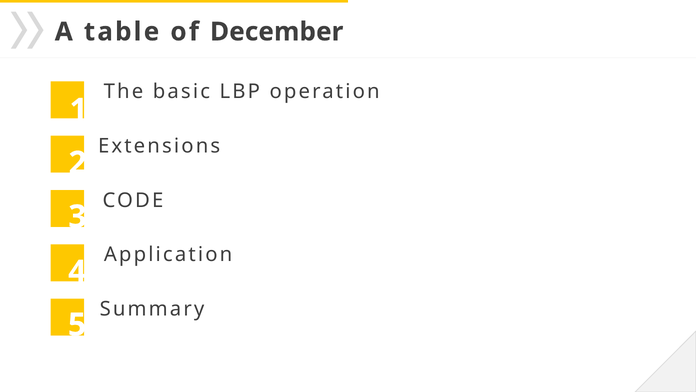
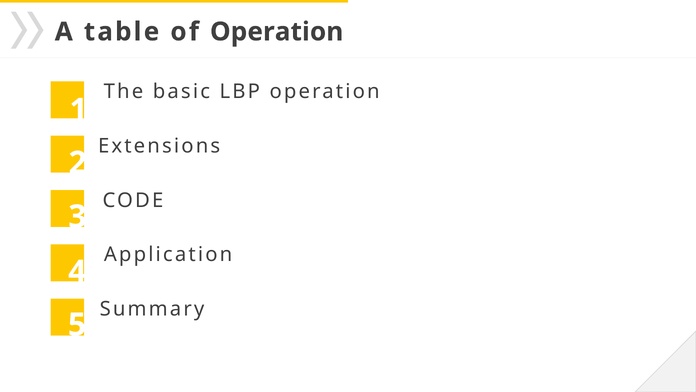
of December: December -> Operation
